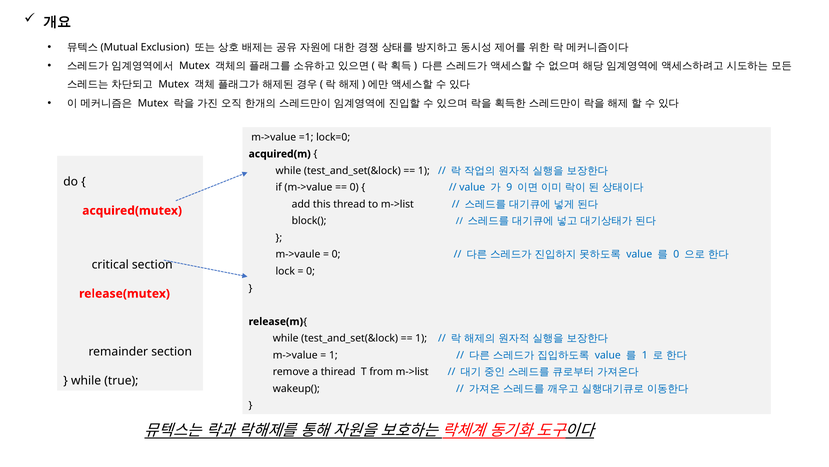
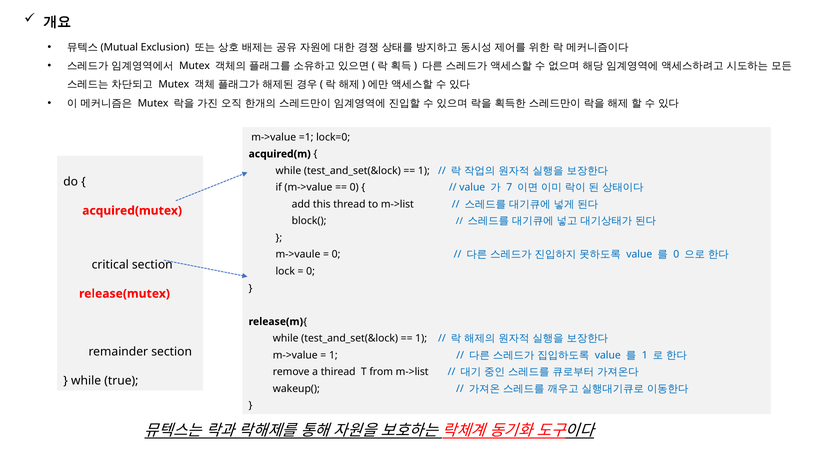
9: 9 -> 7
